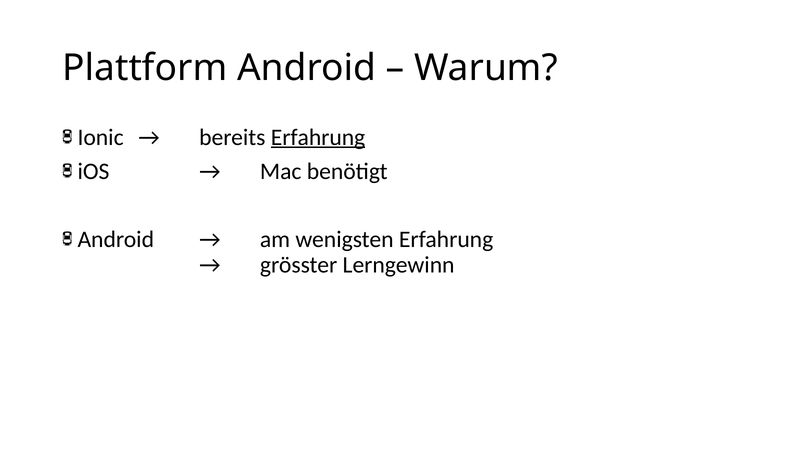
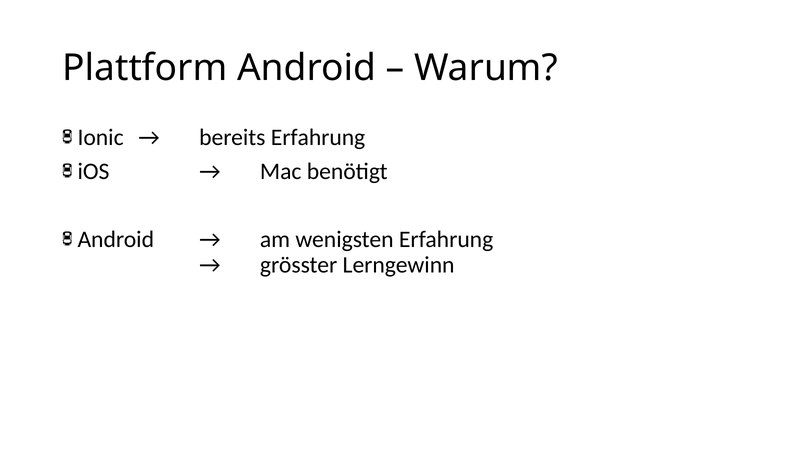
Erfahrung at (318, 137) underline: present -> none
